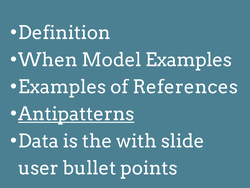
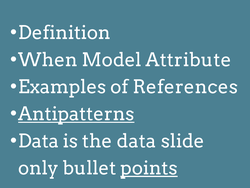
Model Examples: Examples -> Attribute
the with: with -> data
user: user -> only
points underline: none -> present
